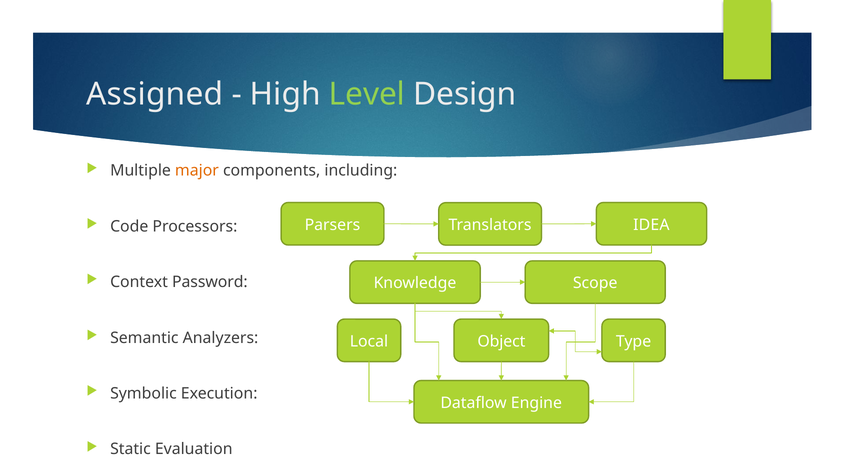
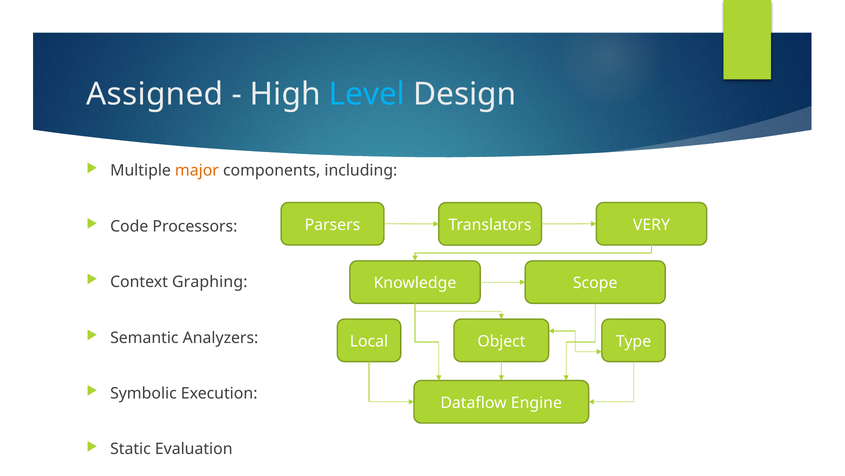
Level colour: light green -> light blue
IDEA: IDEA -> VERY
Password: Password -> Graphing
